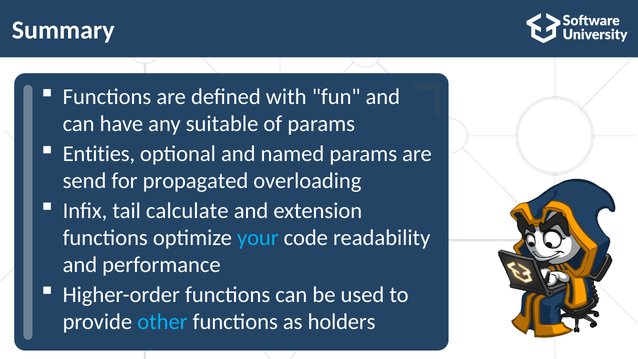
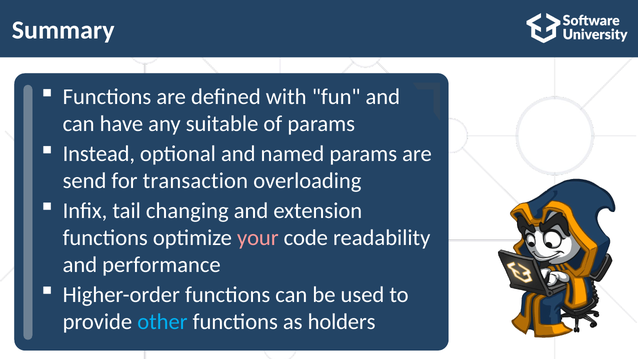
Entities: Entities -> Instead
propagated: propagated -> transaction
calculate: calculate -> changing
your colour: light blue -> pink
